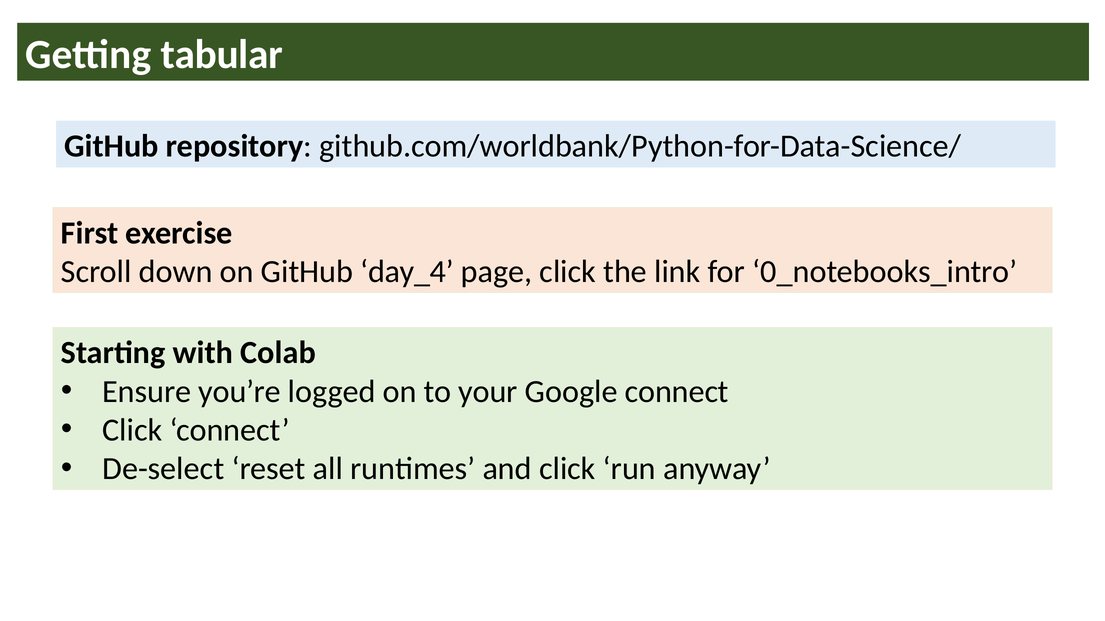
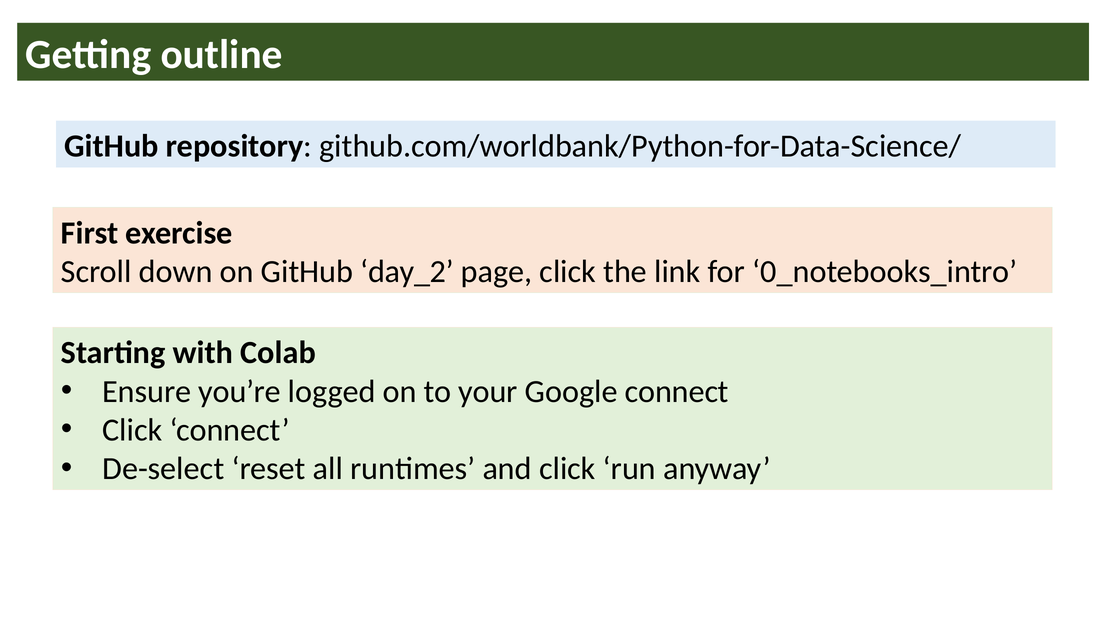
tabular: tabular -> outline
day_4: day_4 -> day_2
